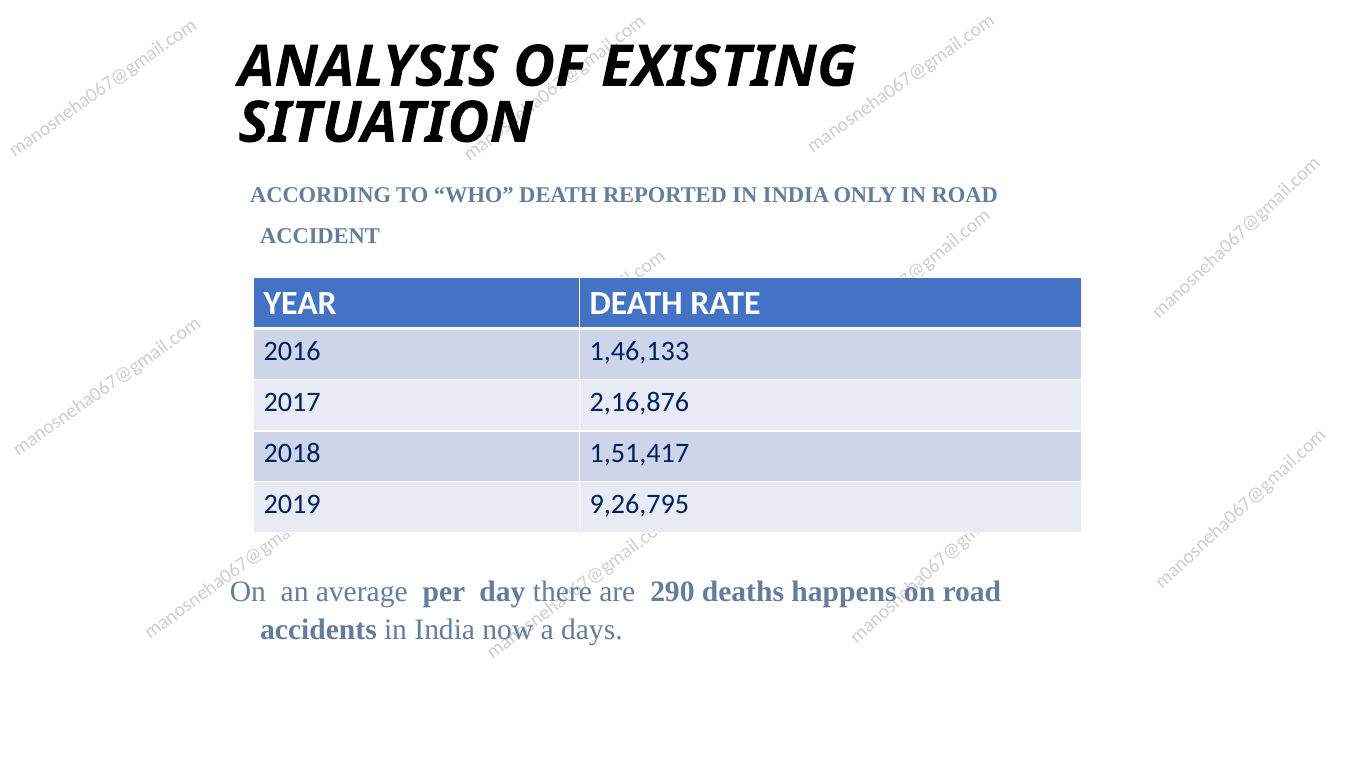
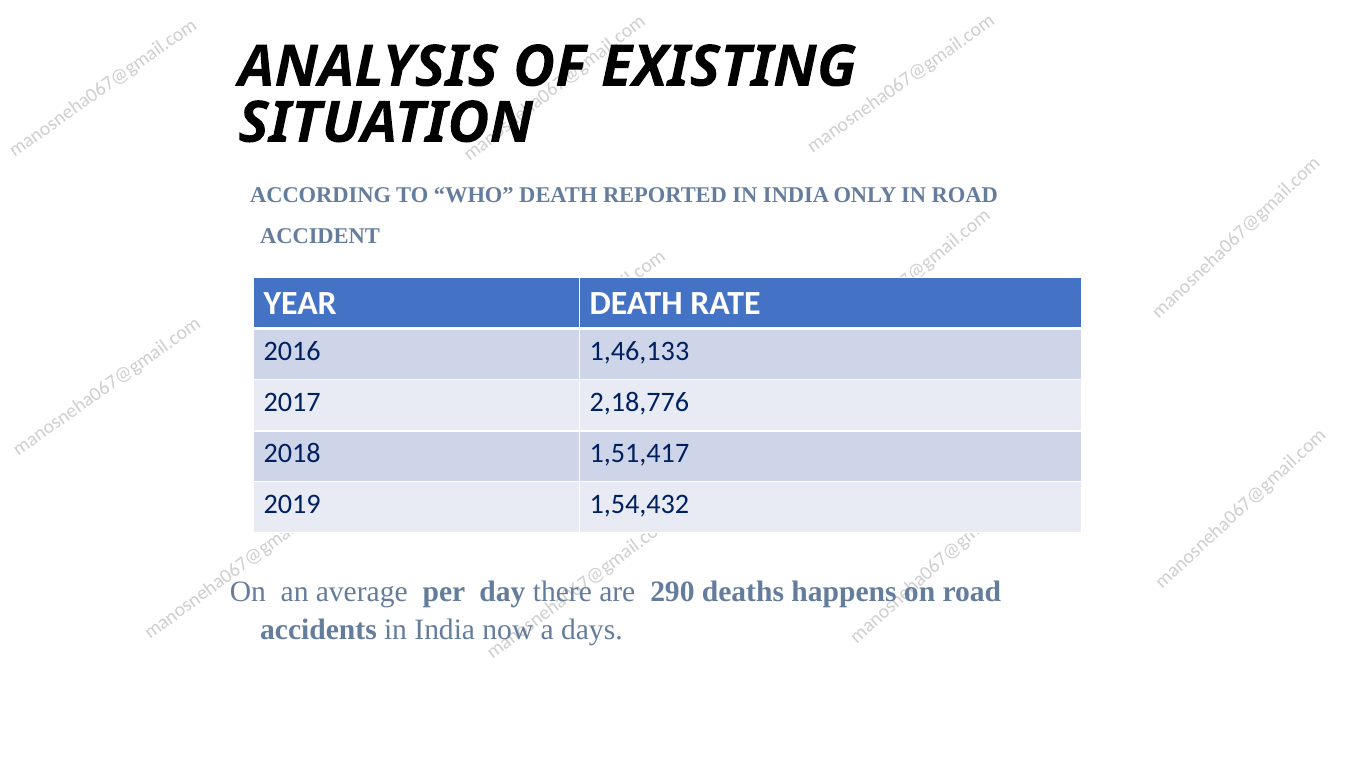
2,16,876: 2,16,876 -> 2,18,776
9,26,795: 9,26,795 -> 1,54,432
